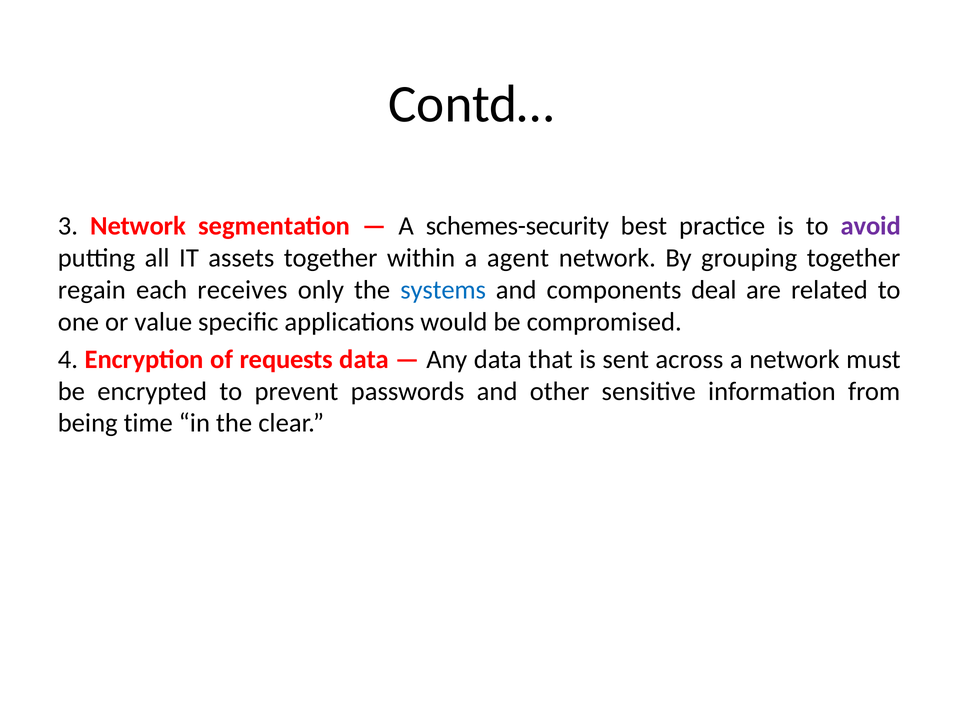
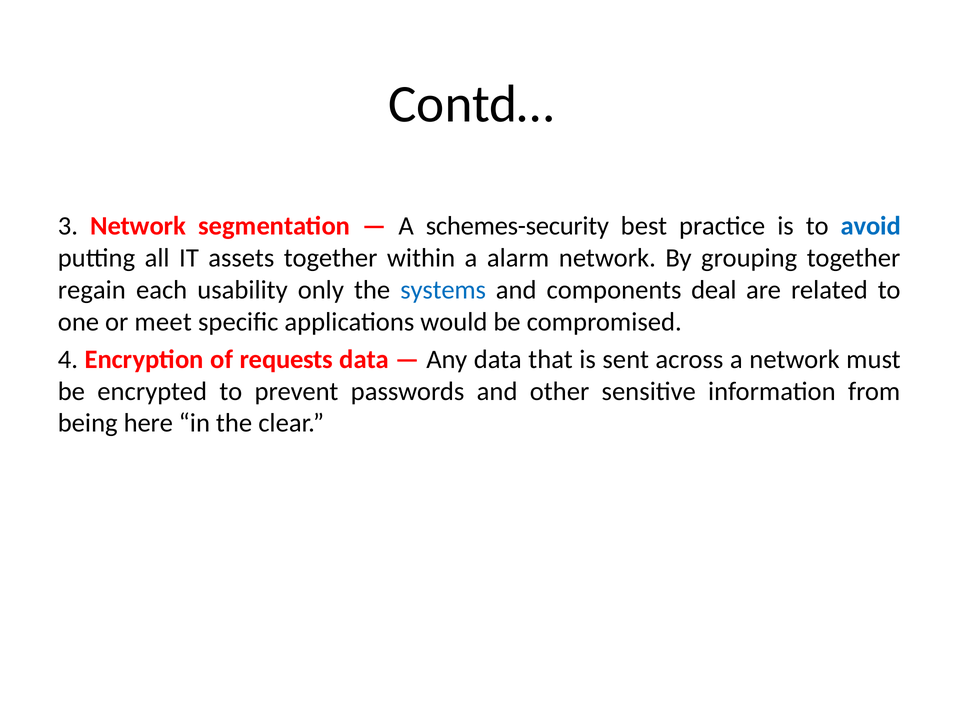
avoid colour: purple -> blue
agent: agent -> alarm
receives: receives -> usability
value: value -> meet
time: time -> here
